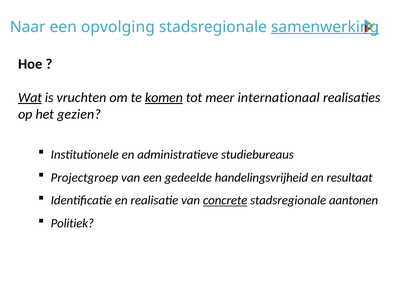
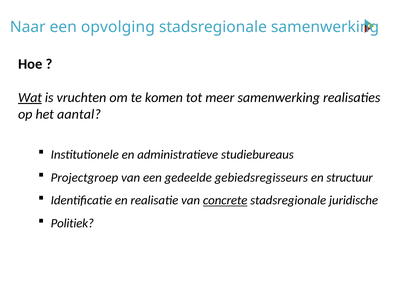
samenwerking at (325, 27) underline: present -> none
komen underline: present -> none
meer internationaal: internationaal -> samenwerking
gezien: gezien -> aantal
handelingsvrijheid: handelingsvrijheid -> gebiedsregisseurs
resultaat: resultaat -> structuur
aantonen: aantonen -> juridische
